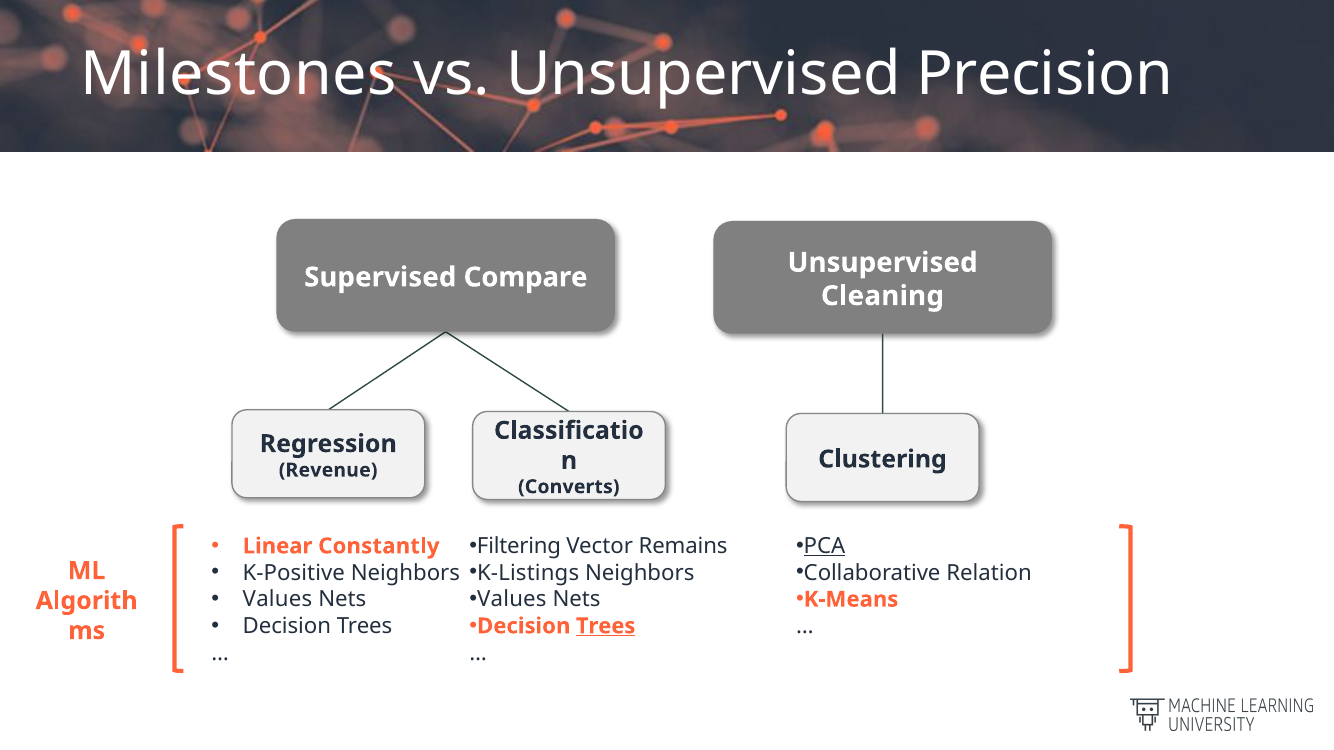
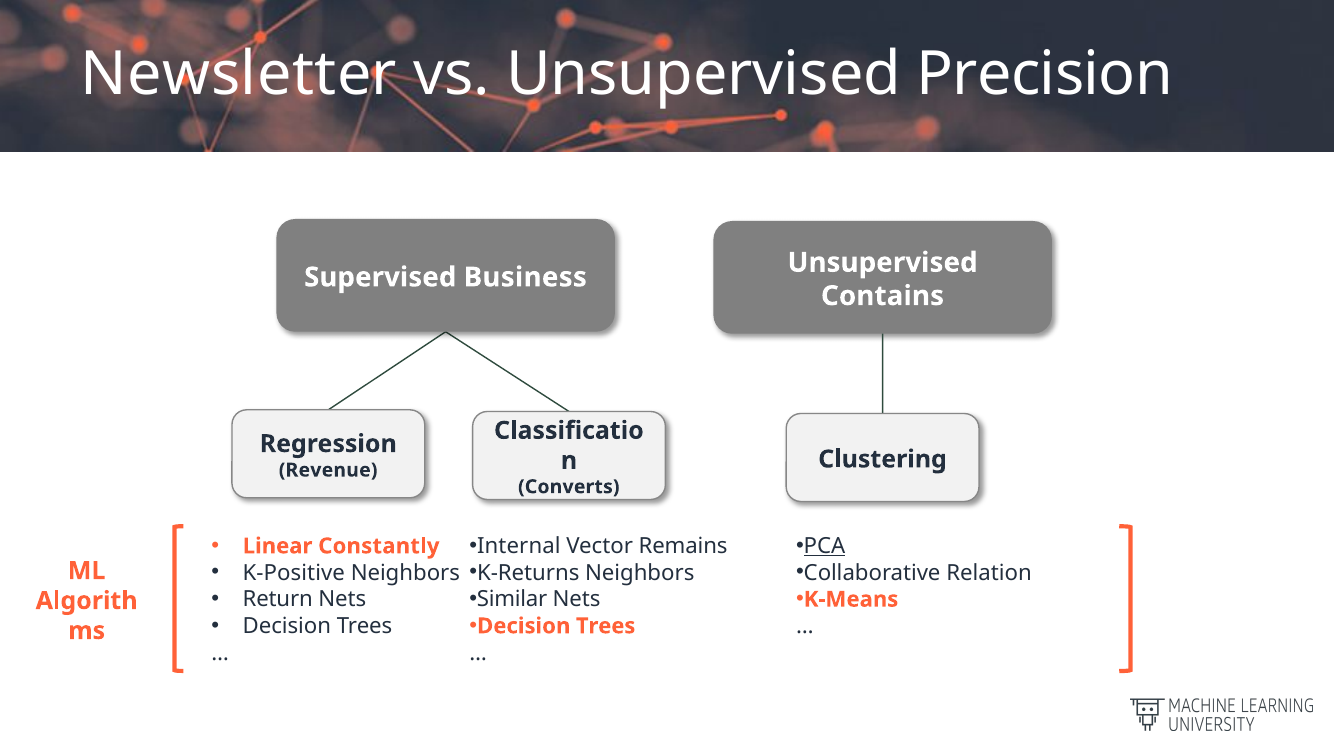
Milestones: Milestones -> Newsletter
Compare: Compare -> Business
Cleaning: Cleaning -> Contains
Filtering: Filtering -> Internal
K-Listings: K-Listings -> K-Returns
Values at (278, 600): Values -> Return
Values at (512, 600): Values -> Similar
Trees at (606, 626) underline: present -> none
